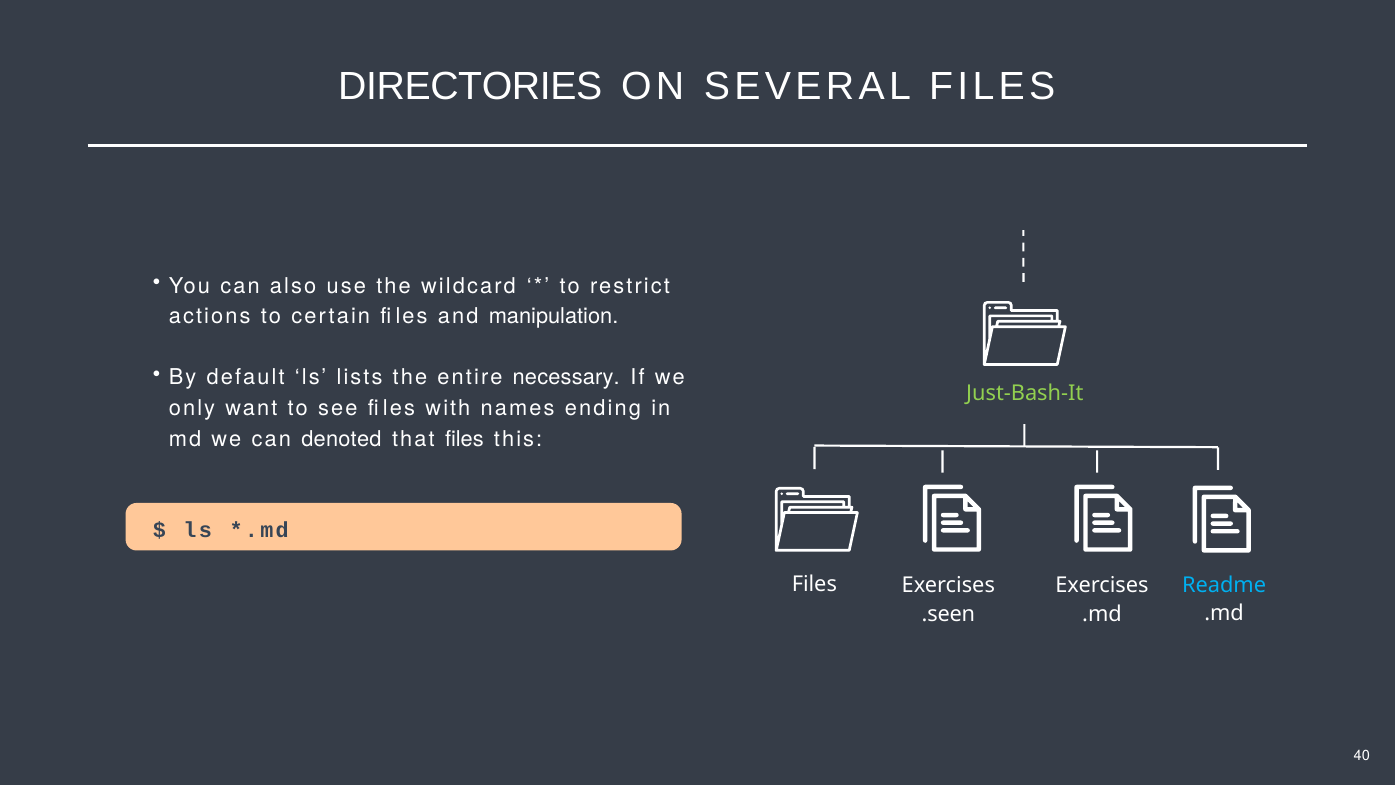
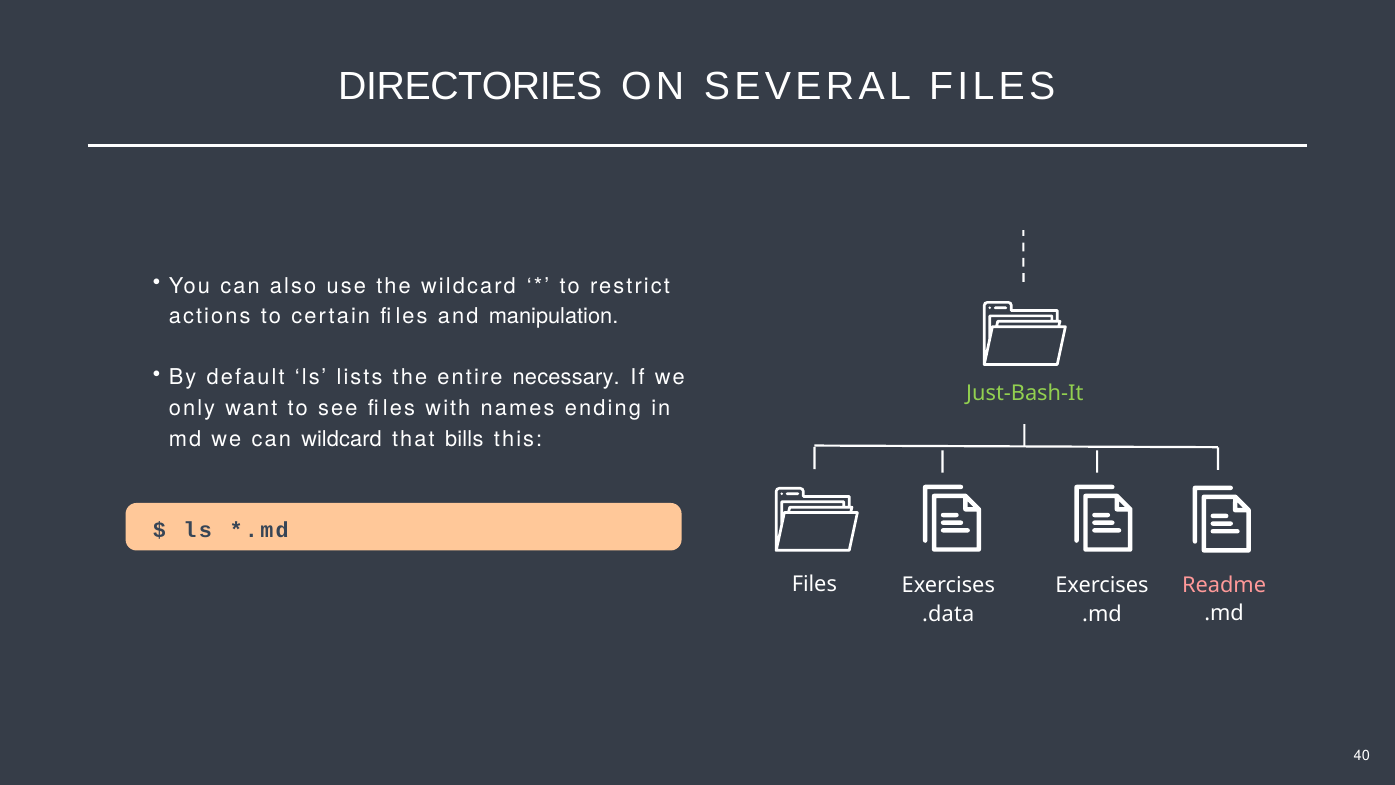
can denoted: denoted -> wildcard
that files: files -> bills
Readme colour: light blue -> pink
.seen: .seen -> .data
